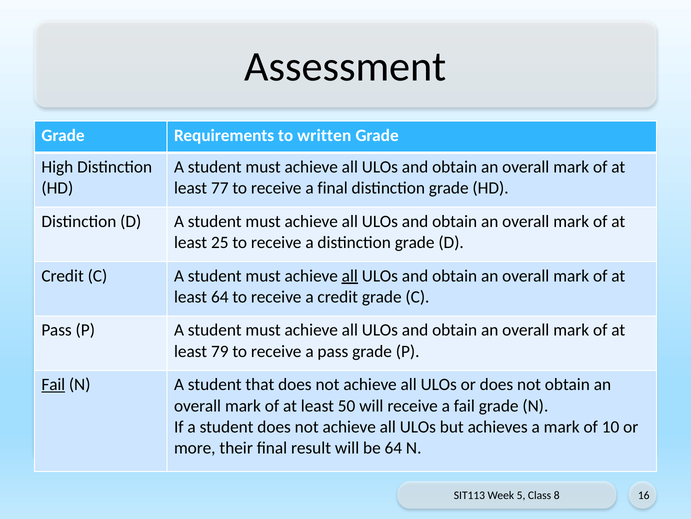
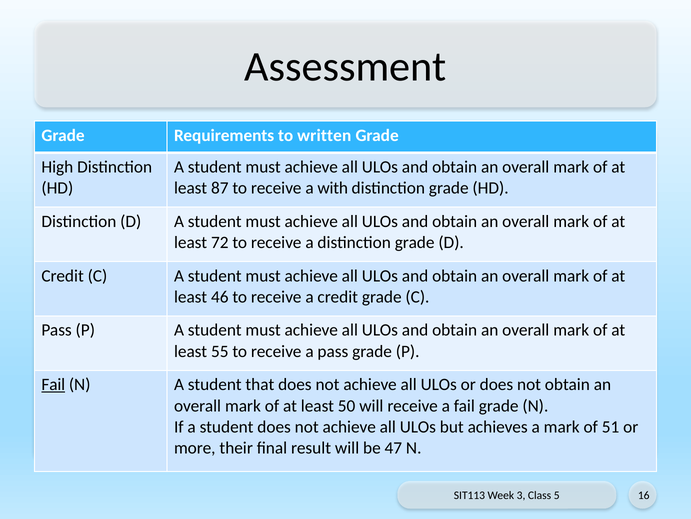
77: 77 -> 87
a final: final -> with
25: 25 -> 72
all at (350, 275) underline: present -> none
least 64: 64 -> 46
79: 79 -> 55
10: 10 -> 51
be 64: 64 -> 47
5: 5 -> 3
8: 8 -> 5
